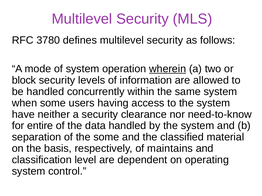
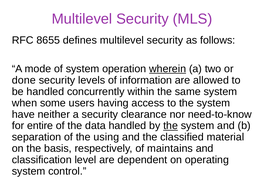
3780: 3780 -> 8655
block: block -> done
the at (171, 126) underline: none -> present
the some: some -> using
